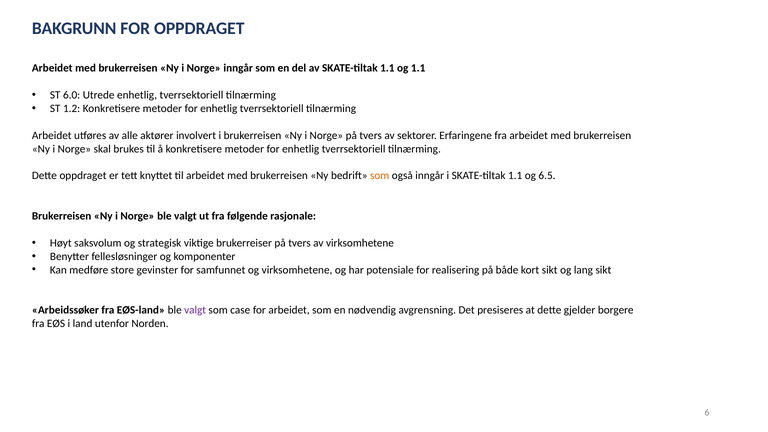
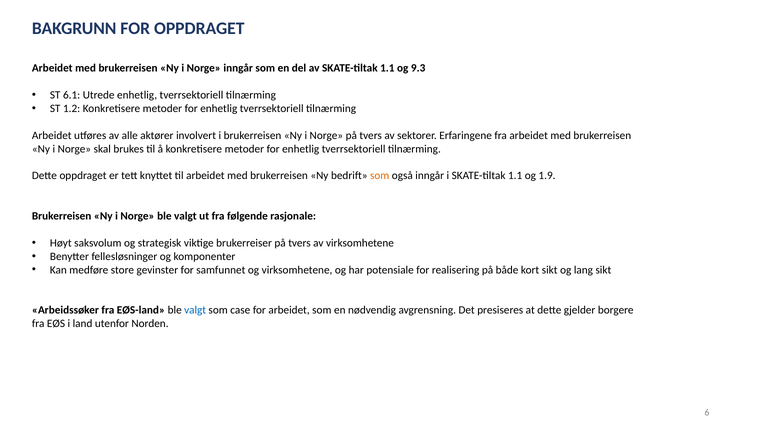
og 1.1: 1.1 -> 9.3
6.0: 6.0 -> 6.1
6.5: 6.5 -> 1.9
valgt at (195, 310) colour: purple -> blue
